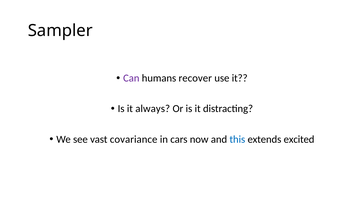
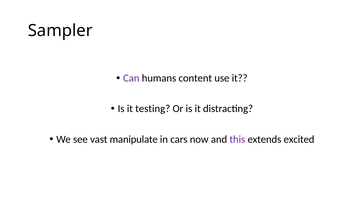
recover: recover -> content
always: always -> testing
covariance: covariance -> manipulate
this colour: blue -> purple
